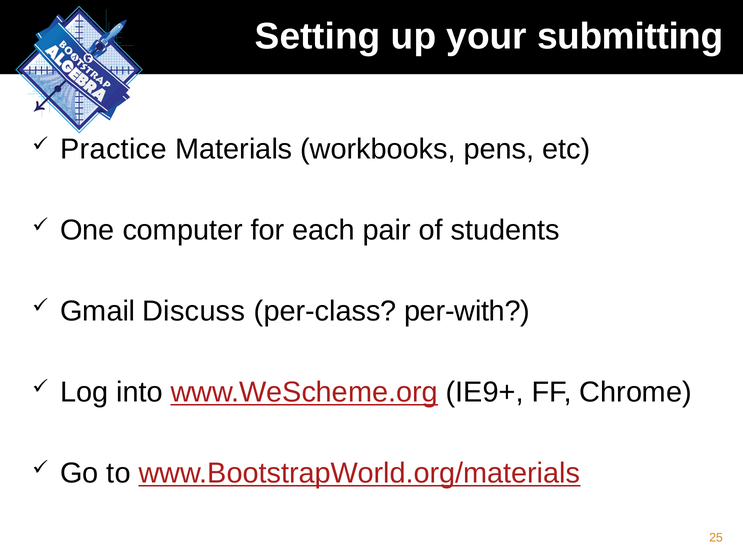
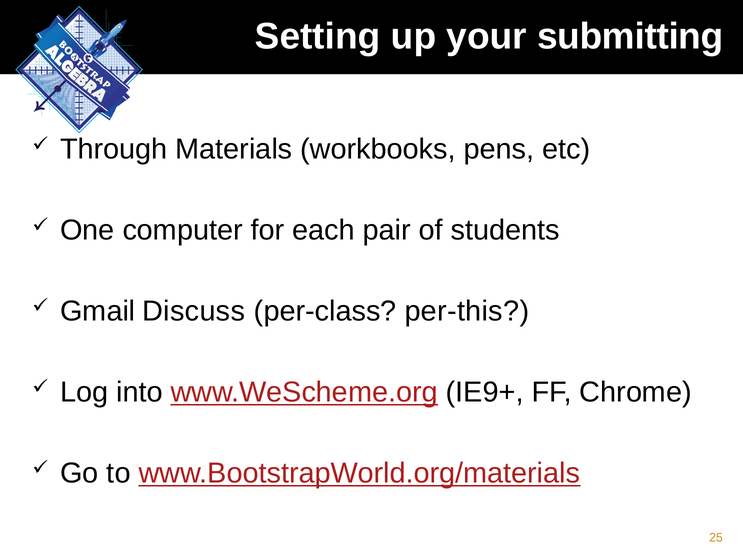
Practice: Practice -> Through
per-with: per-with -> per-this
